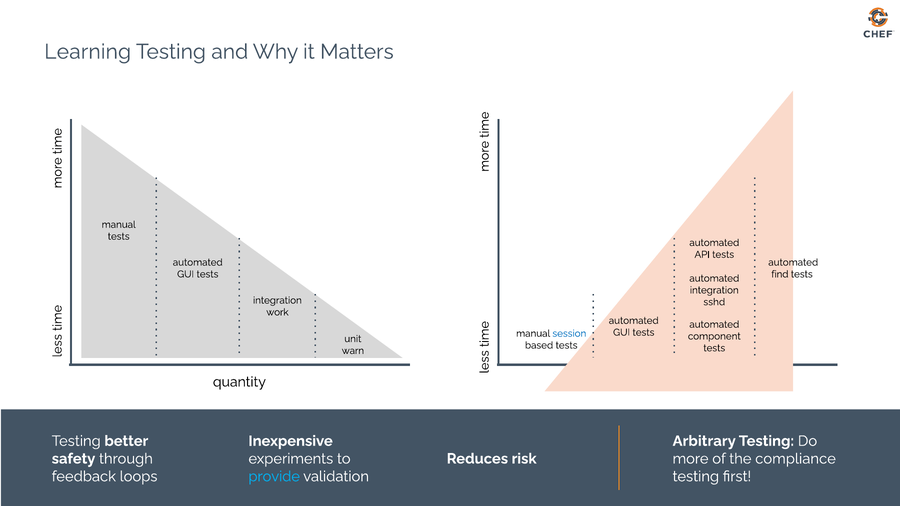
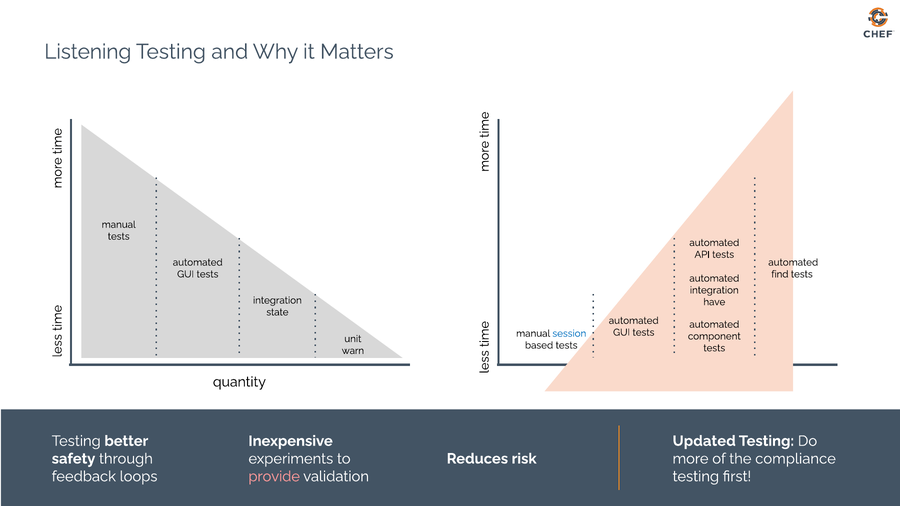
Learning: Learning -> Listening
sshd: sshd -> have
work: work -> state
Arbitrary: Arbitrary -> Updated
provide colour: light blue -> pink
